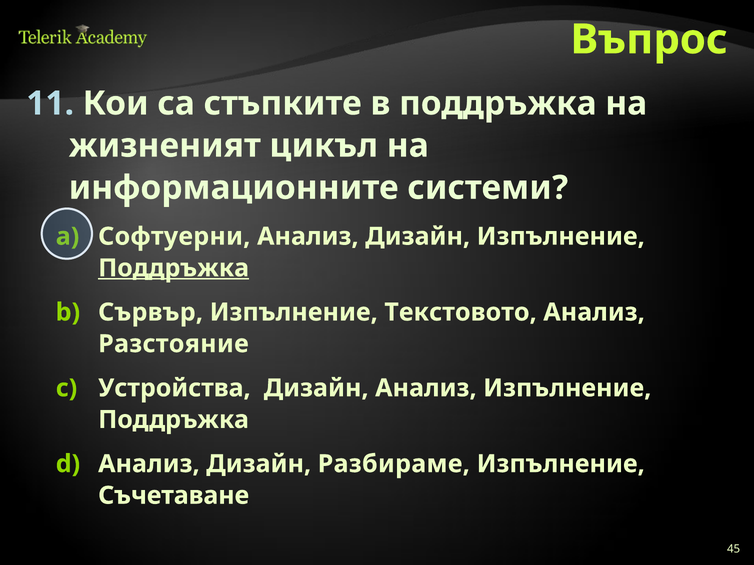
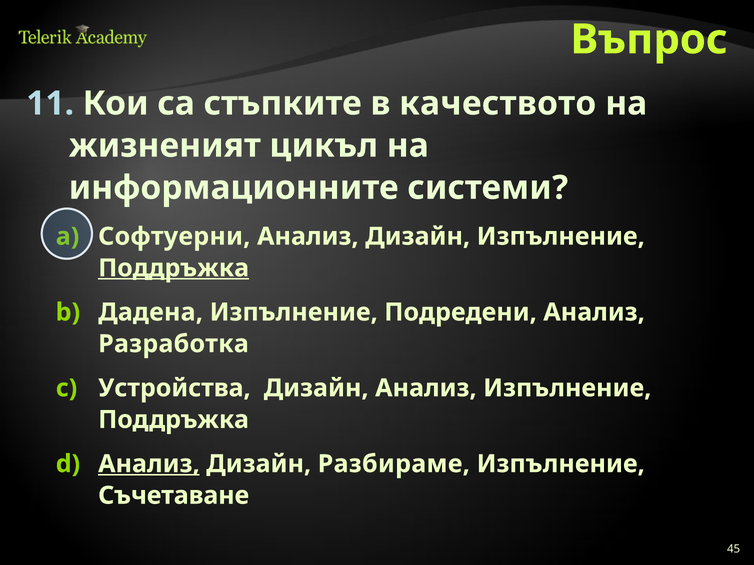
в поддръжка: поддръжка -> качеството
Сървър: Сървър -> Дадена
Текстовото: Текстовото -> Подредени
Разстояние: Разстояние -> Разработка
Анализ at (149, 464) underline: none -> present
